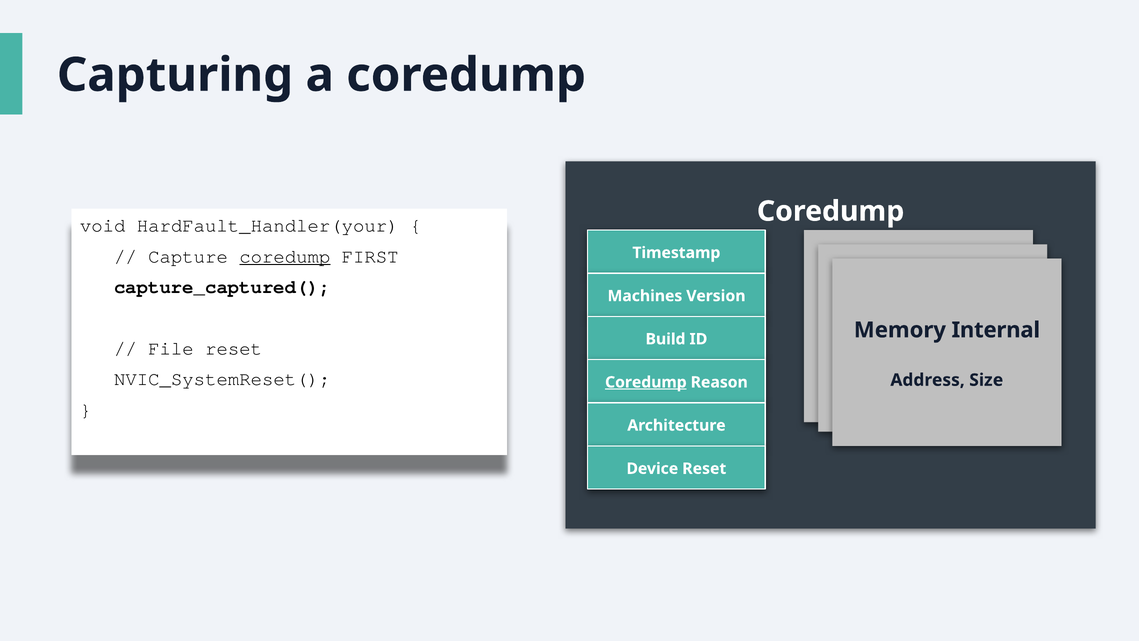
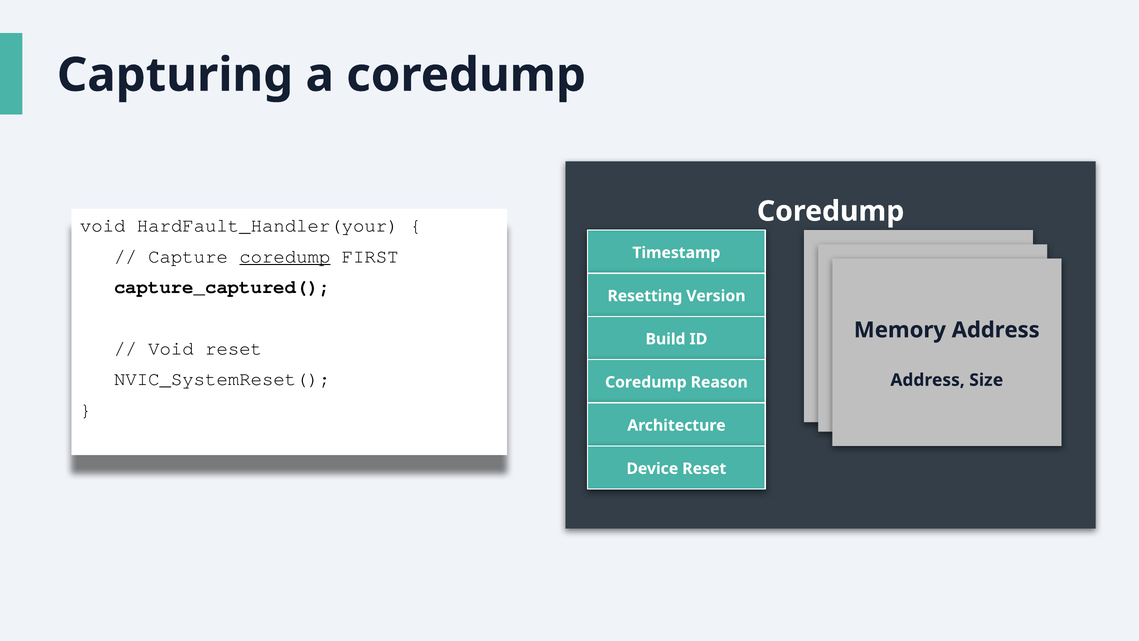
Machines: Machines -> Resetting
Memory Internal: Internal -> Address
File at (171, 348): File -> Void
Coredump at (646, 382) underline: present -> none
